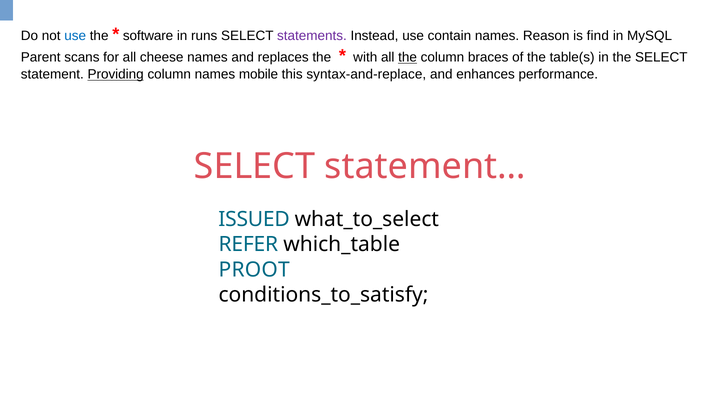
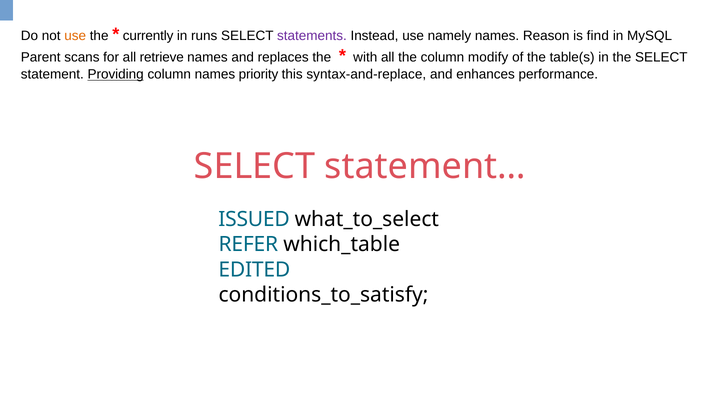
use at (75, 36) colour: blue -> orange
software: software -> currently
contain: contain -> namely
cheese: cheese -> retrieve
the at (408, 57) underline: present -> none
braces: braces -> modify
mobile: mobile -> priority
PROOT: PROOT -> EDITED
